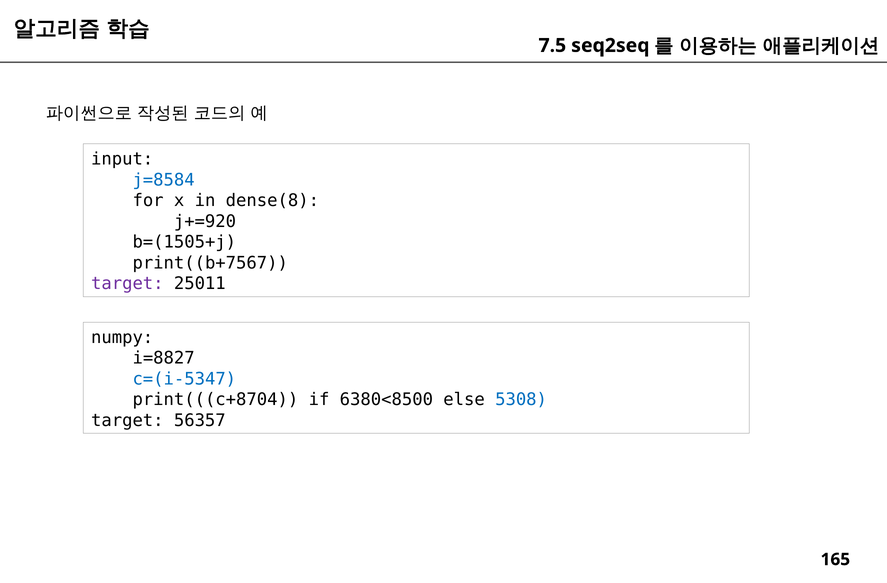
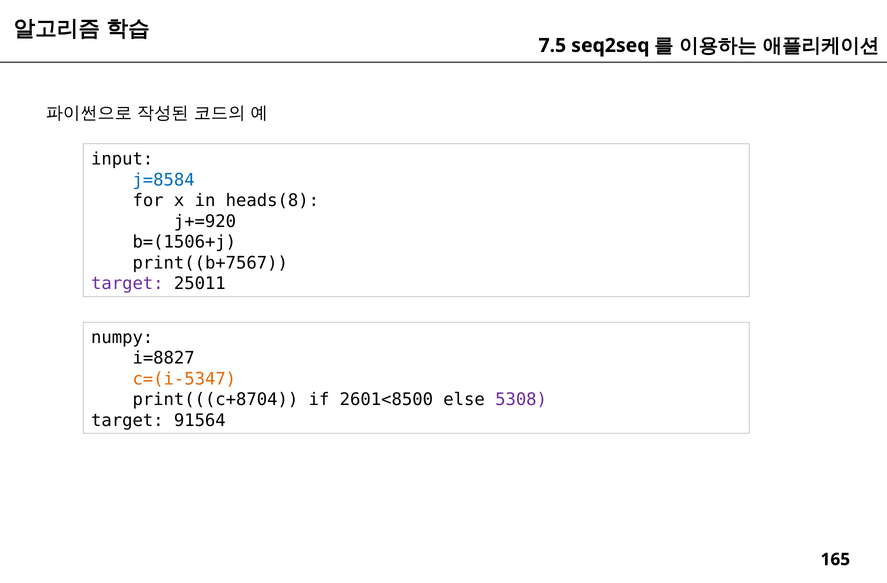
dense(8: dense(8 -> heads(8
b=(1505+j: b=(1505+j -> b=(1506+j
c=(i-5347 colour: blue -> orange
6380<8500: 6380<8500 -> 2601<8500
5308 colour: blue -> purple
56357: 56357 -> 91564
